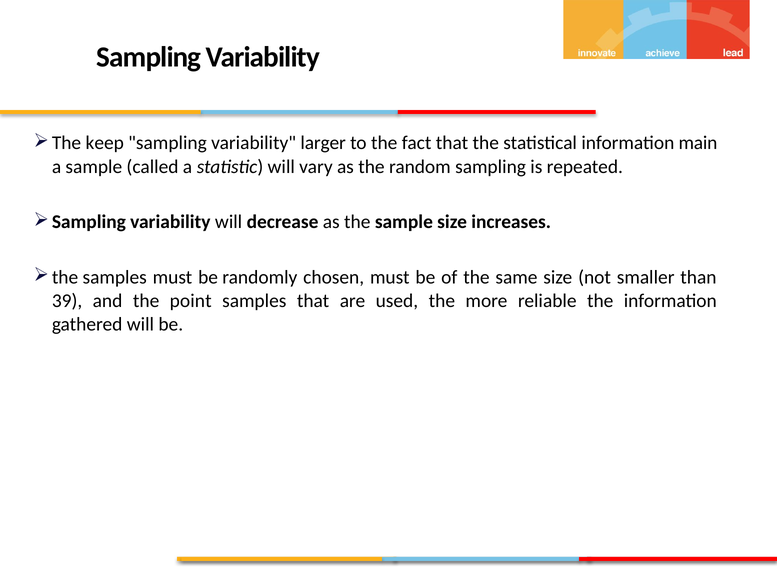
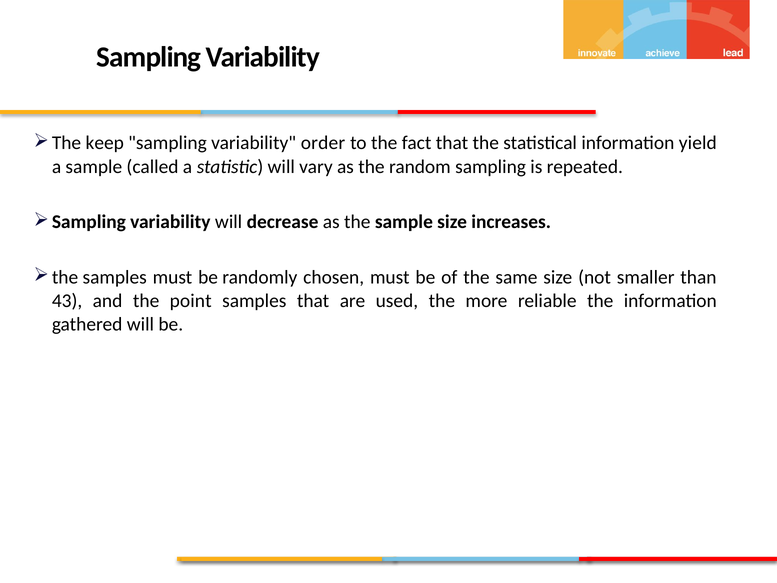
larger: larger -> order
main: main -> yield
39: 39 -> 43
